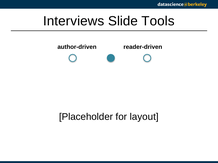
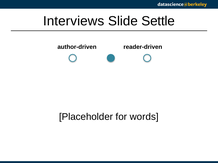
Tools: Tools -> Settle
layout: layout -> words
